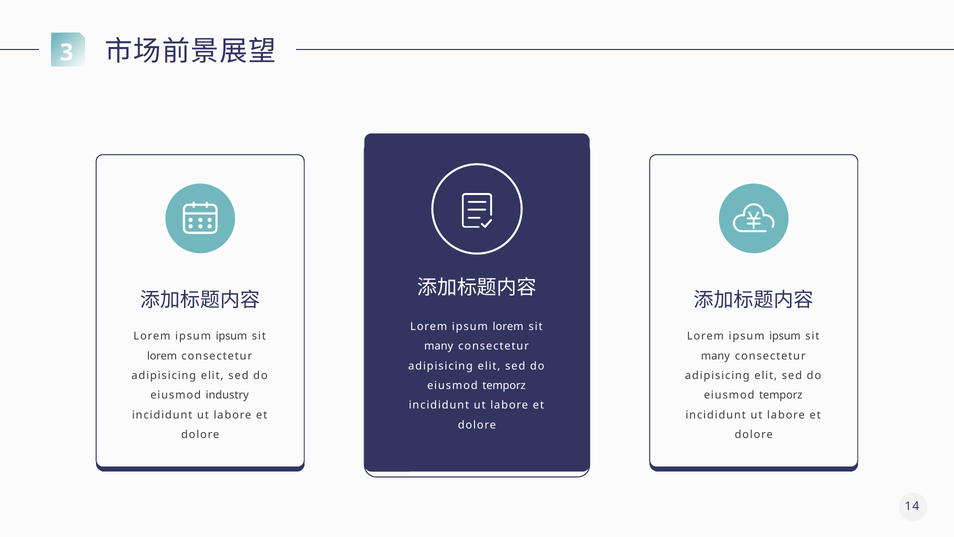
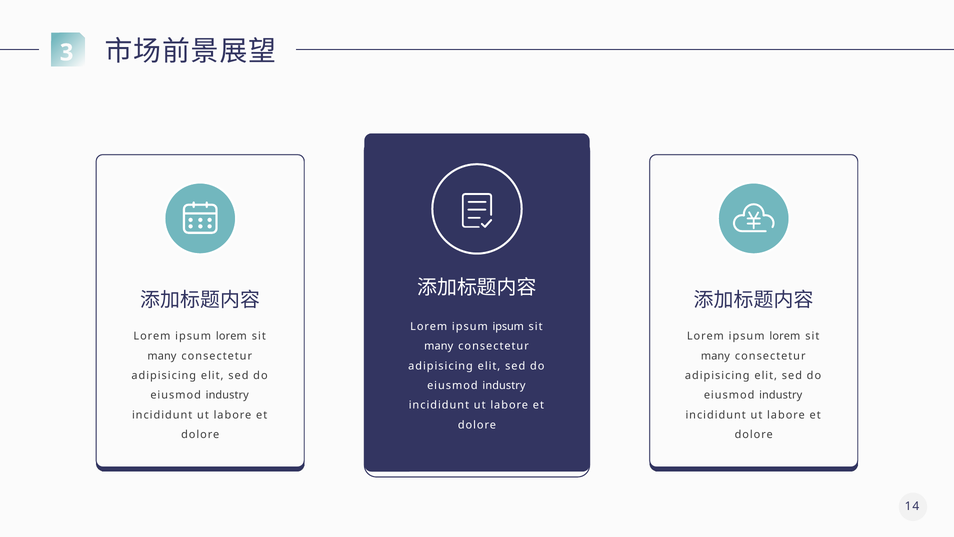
ipsum lorem: lorem -> ipsum
ipsum at (231, 336): ipsum -> lorem
ipsum at (785, 336): ipsum -> lorem
lorem at (162, 356): lorem -> many
temporz at (504, 385): temporz -> industry
temporz at (781, 395): temporz -> industry
